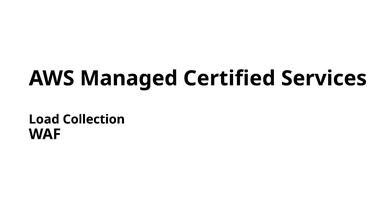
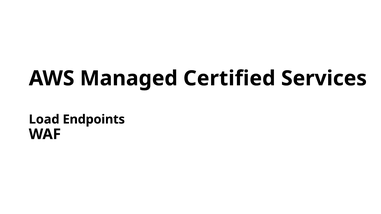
Collection: Collection -> Endpoints
